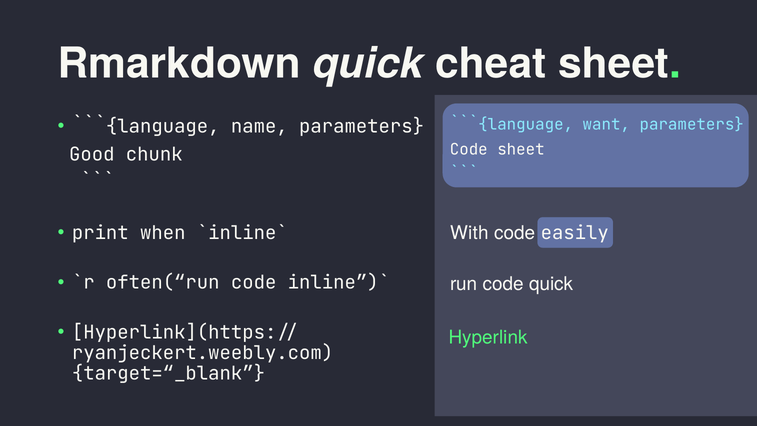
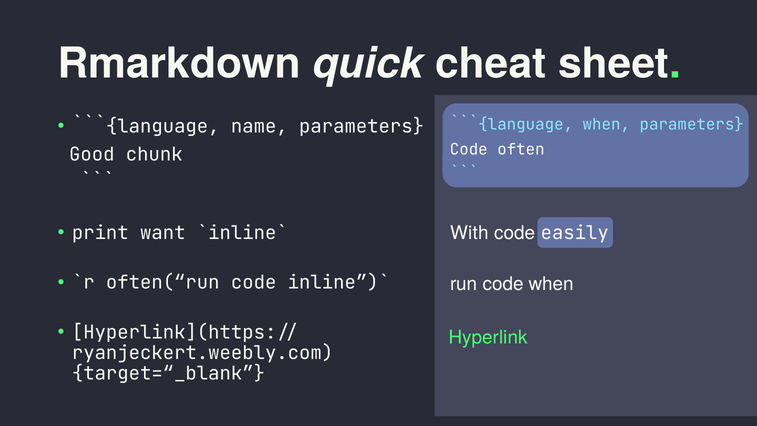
want at (606, 125): want -> when
Code sheet: sheet -> often
when: when -> want
code quick: quick -> when
